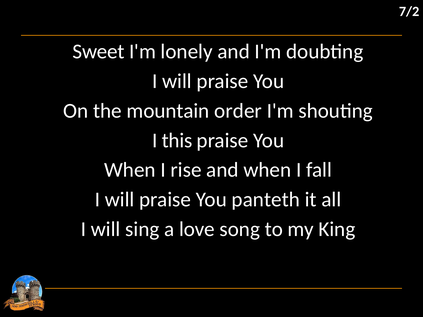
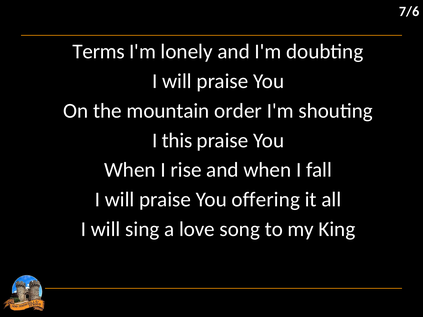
7/2: 7/2 -> 7/6
Sweet: Sweet -> Terms
panteth: panteth -> offering
